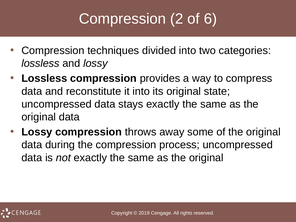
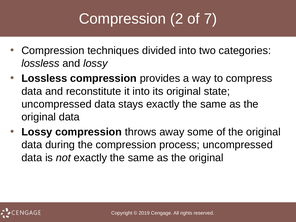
6: 6 -> 7
